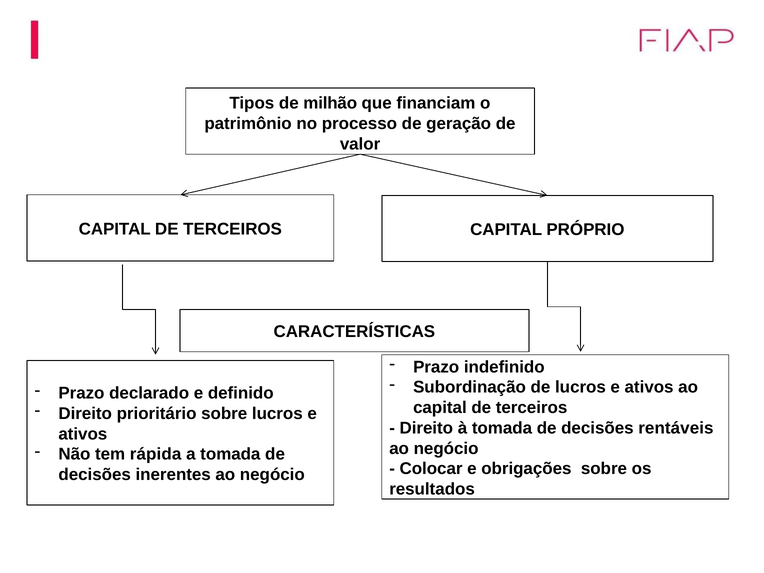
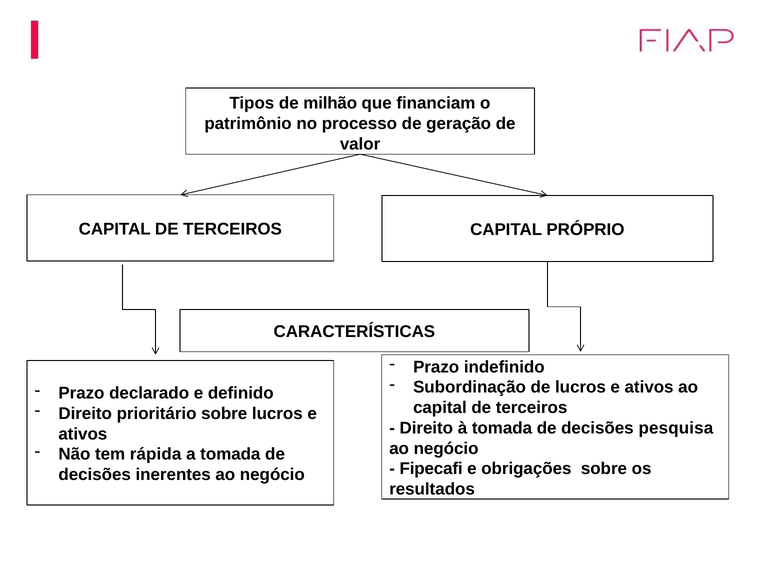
rentáveis: rentáveis -> pesquisa
Colocar: Colocar -> Fipecafi
